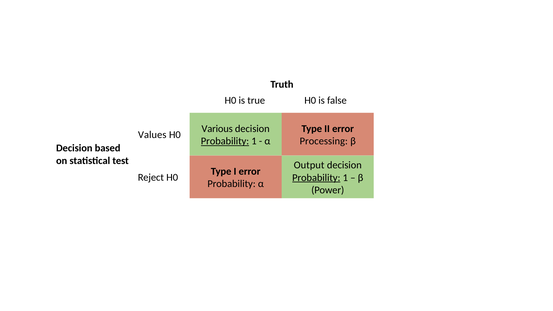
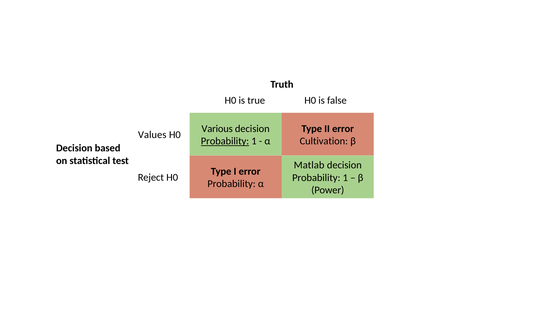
Processing: Processing -> Cultivation
Output: Output -> Matlab
Probability at (316, 178) underline: present -> none
